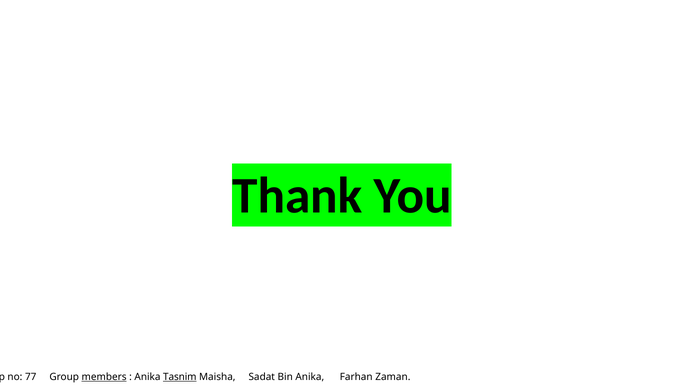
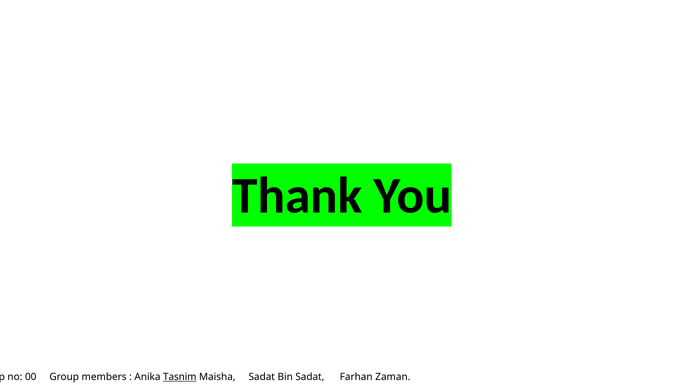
77: 77 -> 00
members underline: present -> none
Bin Anika: Anika -> Sadat
